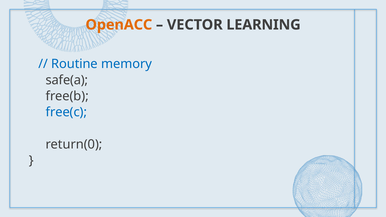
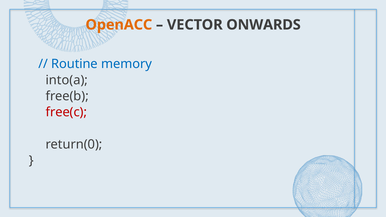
LEARNING: LEARNING -> ONWARDS
safe(a: safe(a -> into(a
free(c colour: blue -> red
